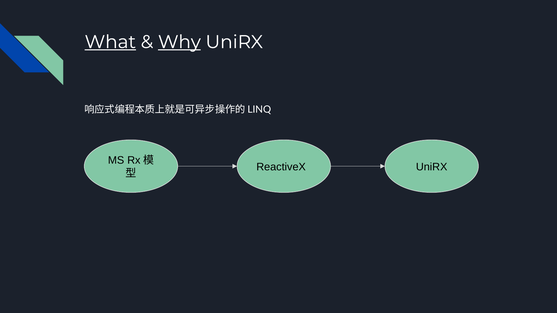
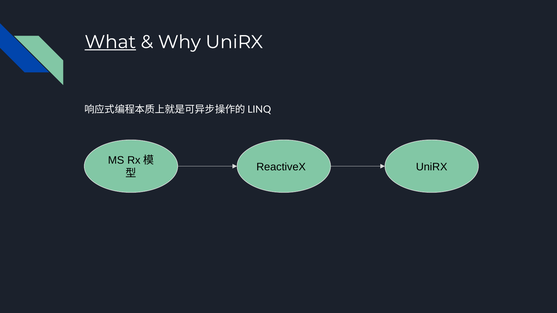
Why underline: present -> none
